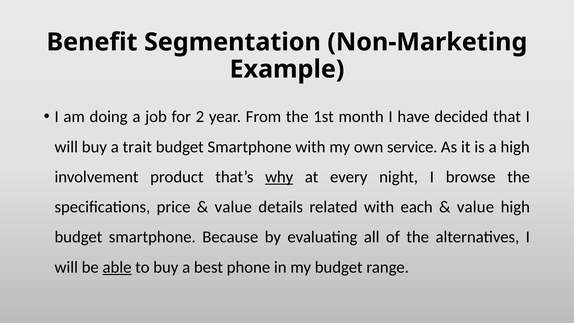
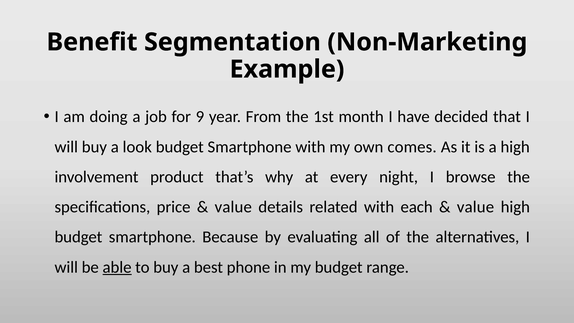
2: 2 -> 9
trait: trait -> look
service: service -> comes
why underline: present -> none
